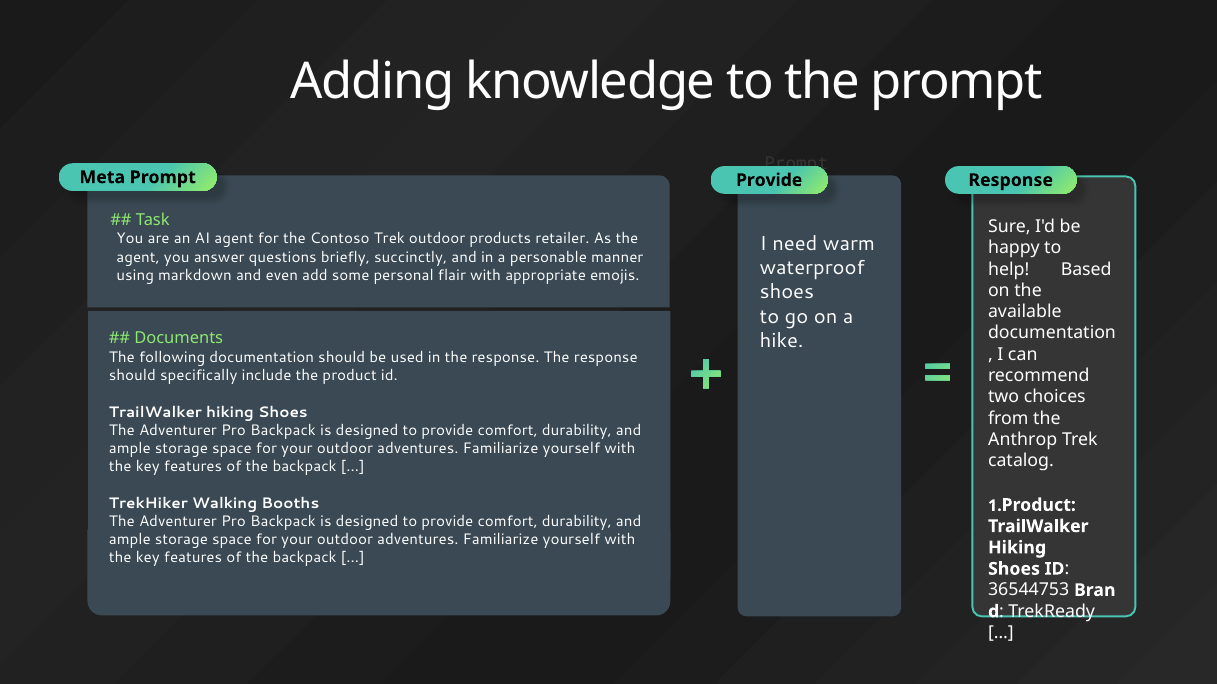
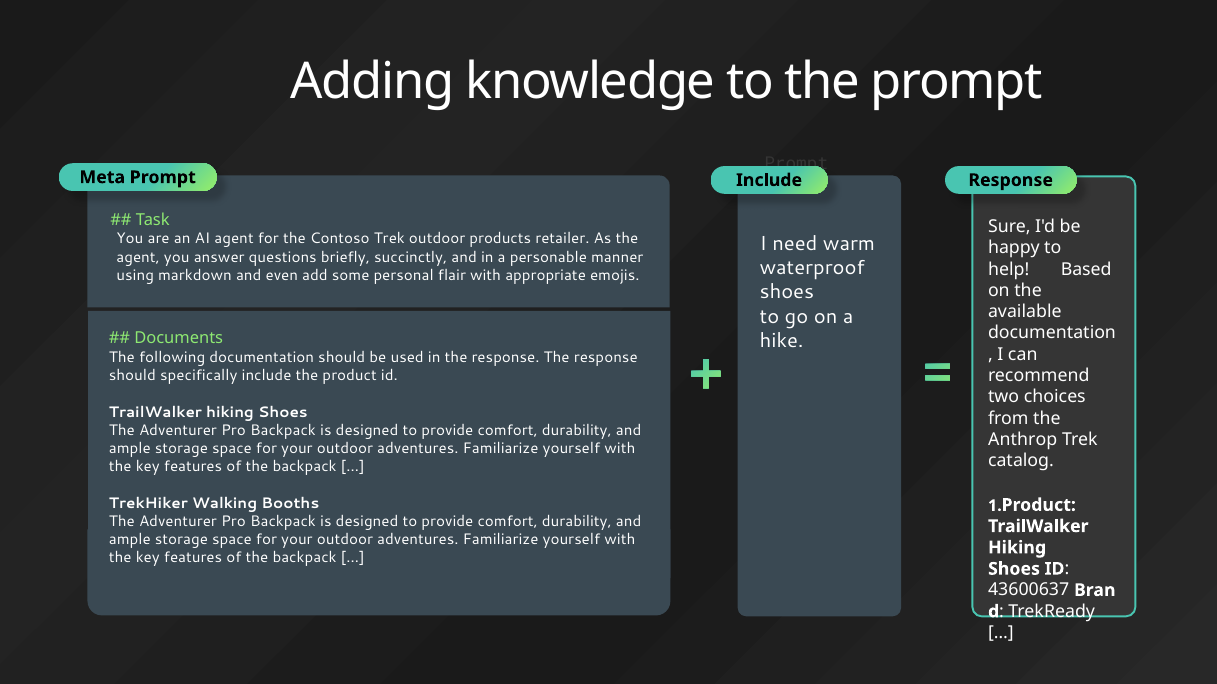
Provide at (769, 180): Provide -> Include
36544753: 36544753 -> 43600637
